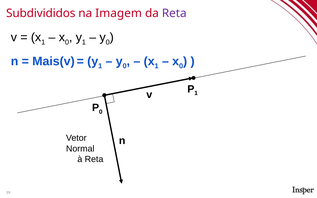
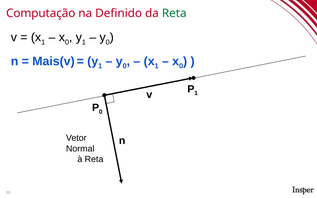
Subdivididos: Subdivididos -> Computação
Imagem: Imagem -> Definido
Reta at (174, 13) colour: purple -> green
